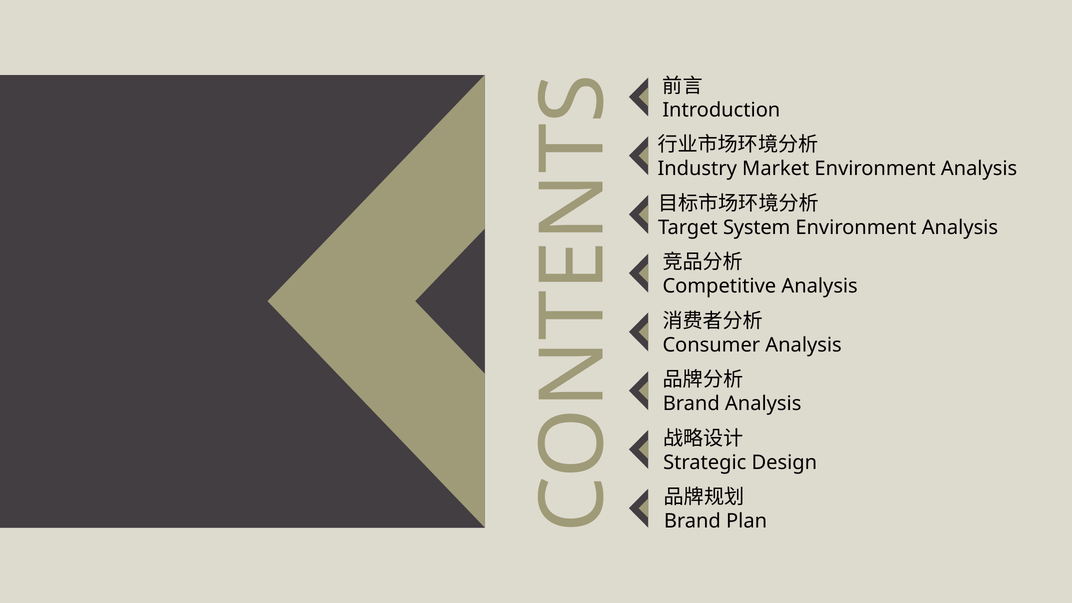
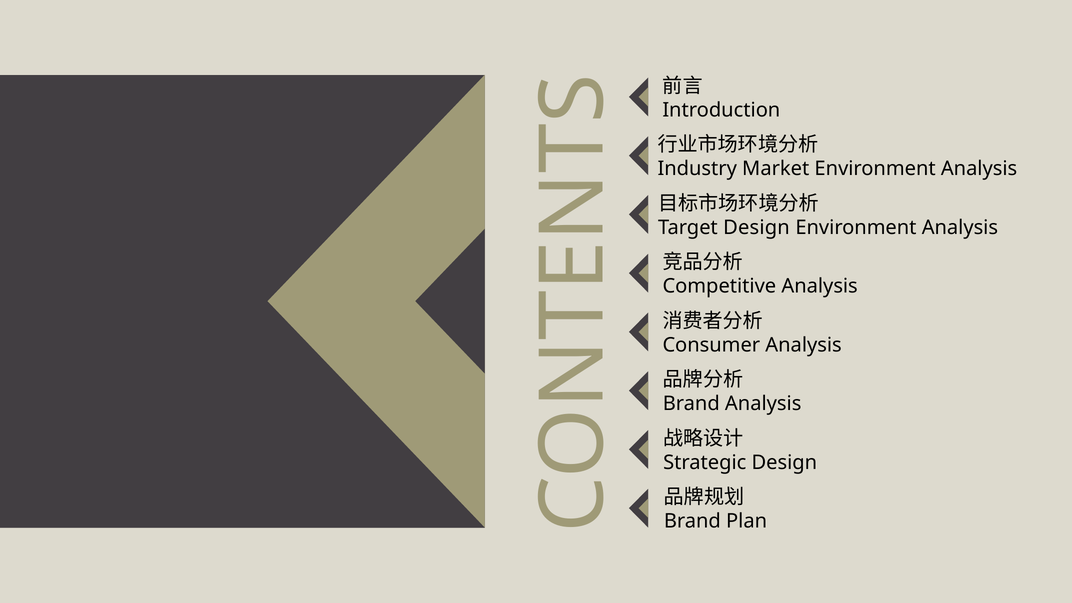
Target System: System -> Design
